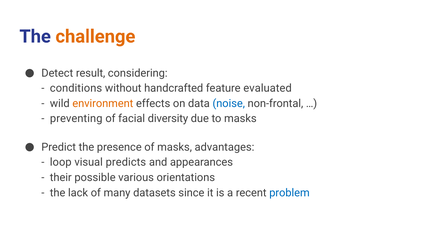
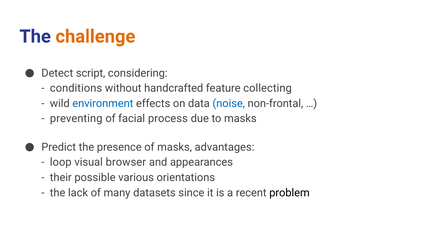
result: result -> script
evaluated: evaluated -> collecting
environment colour: orange -> blue
diversity: diversity -> process
predicts: predicts -> browser
problem colour: blue -> black
